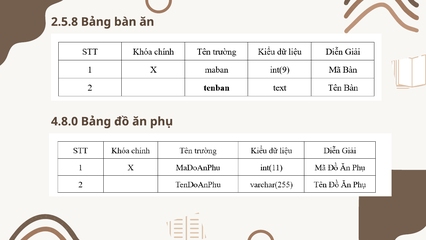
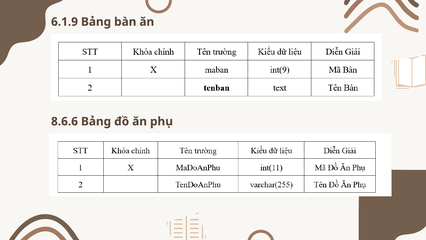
2.5.8: 2.5.8 -> 6.1.9
4.8.0: 4.8.0 -> 8.6.6
